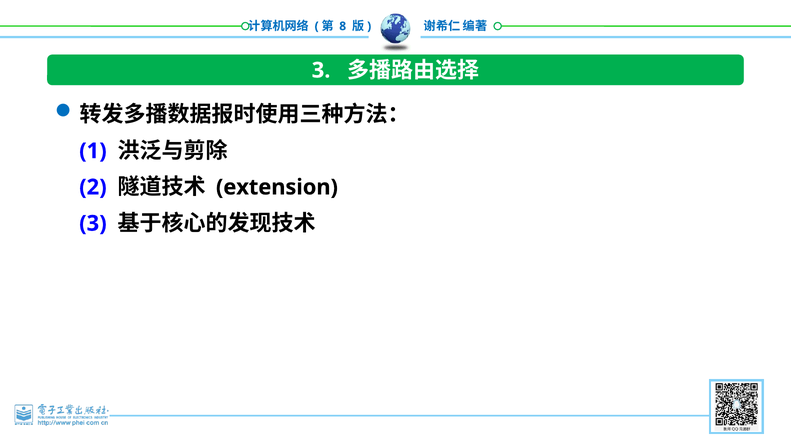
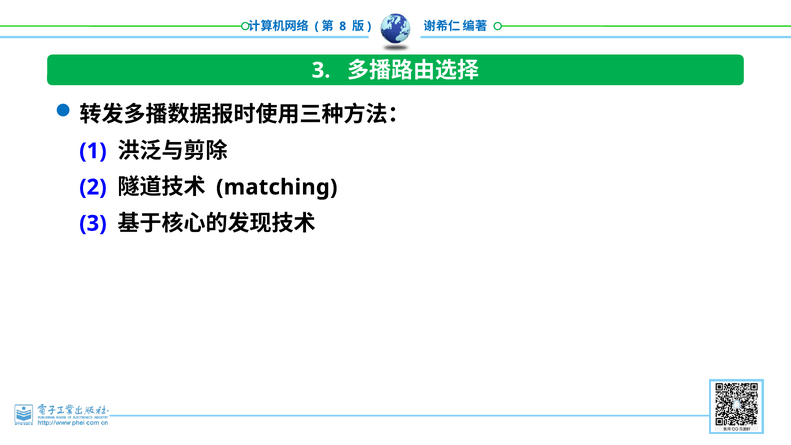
extension: extension -> matching
